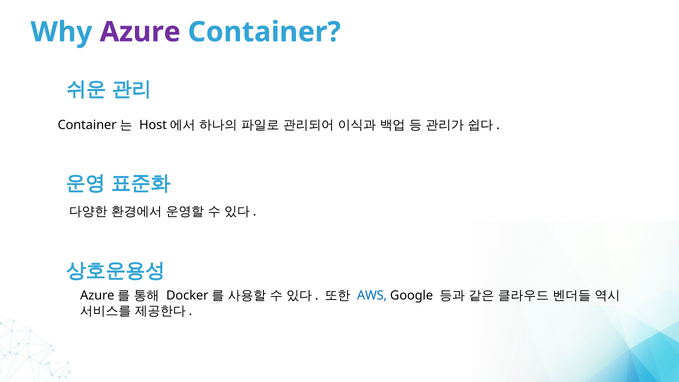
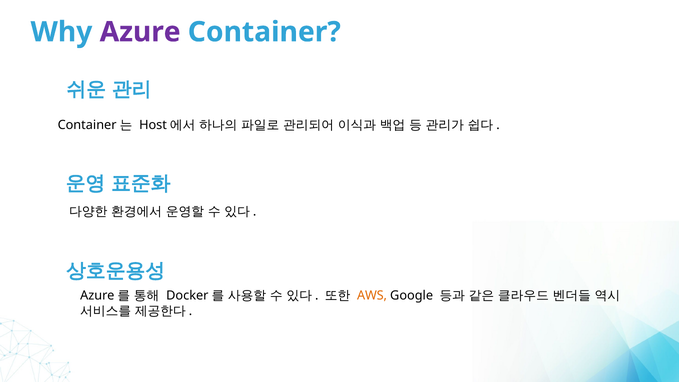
AWS colour: blue -> orange
